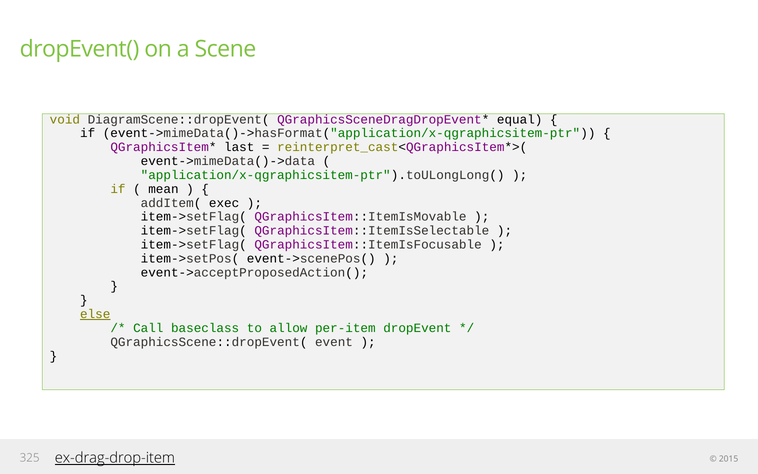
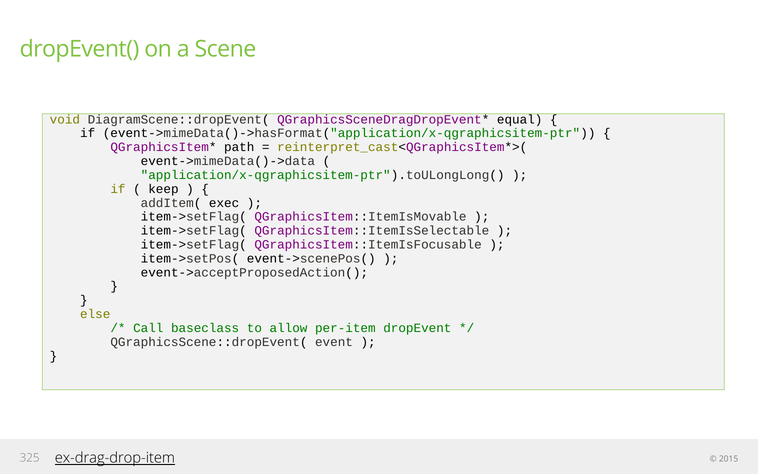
last: last -> path
mean: mean -> keep
else underline: present -> none
